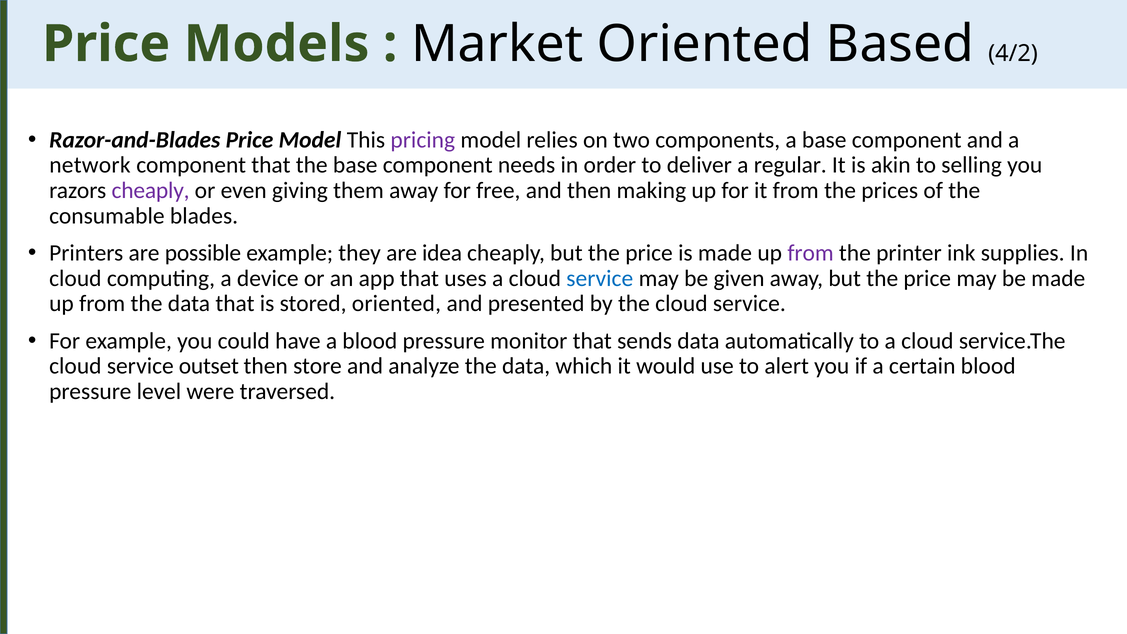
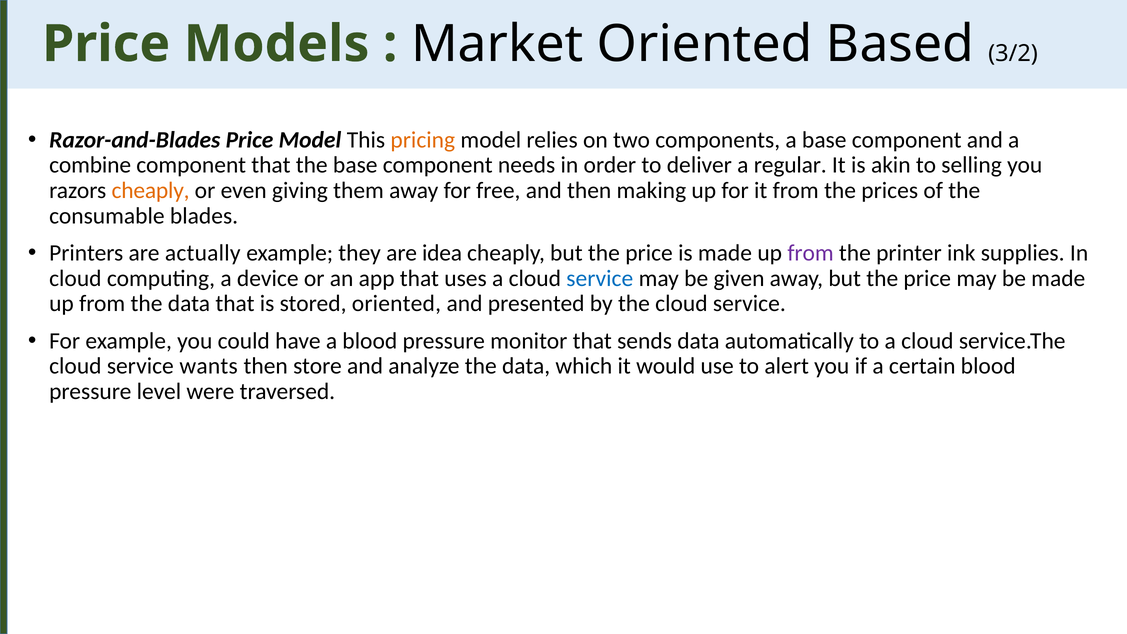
4/2: 4/2 -> 3/2
pricing colour: purple -> orange
network: network -> combine
cheaply at (151, 190) colour: purple -> orange
possible: possible -> actually
outset: outset -> wants
